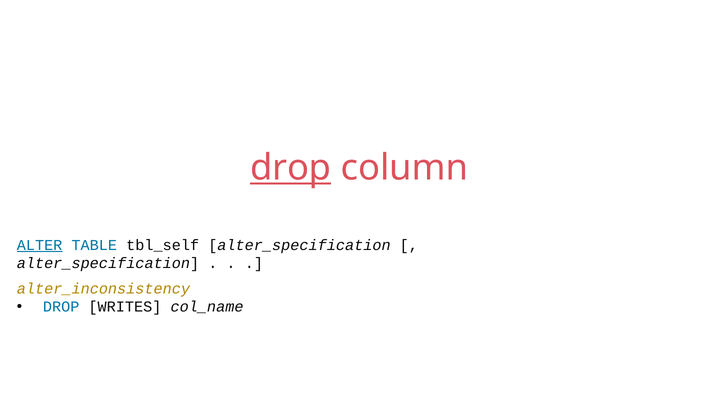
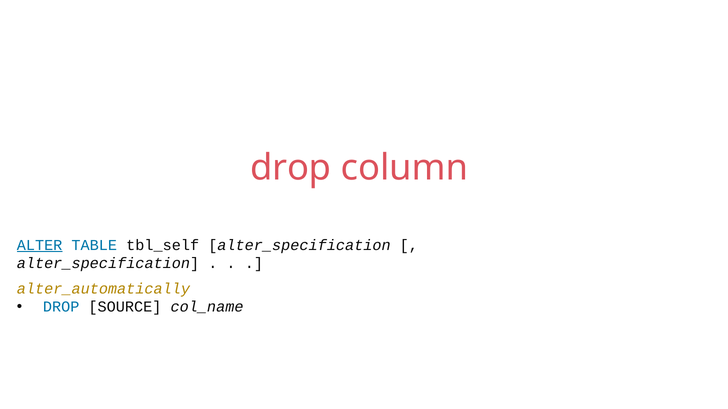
drop at (291, 168) underline: present -> none
alter_inconsistency: alter_inconsistency -> alter_automatically
WRITES: WRITES -> SOURCE
